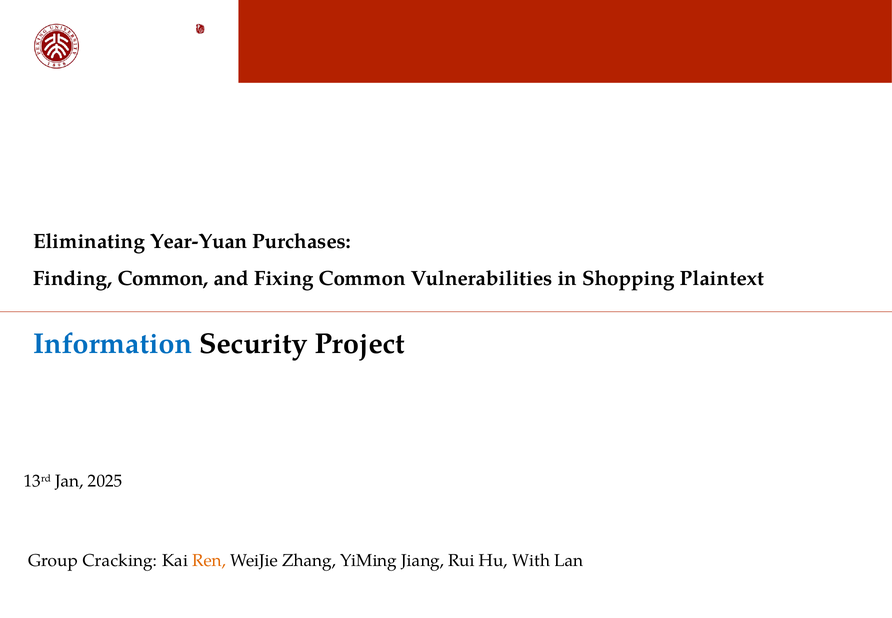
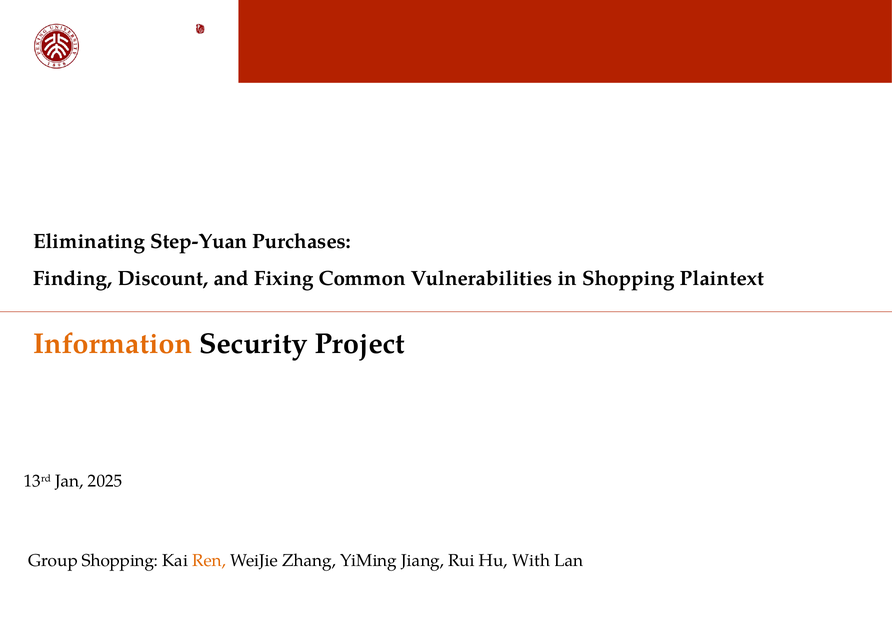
Year-Yuan: Year-Yuan -> Step-Yuan
Finding Common: Common -> Discount
Information colour: blue -> orange
Group Cracking: Cracking -> Shopping
